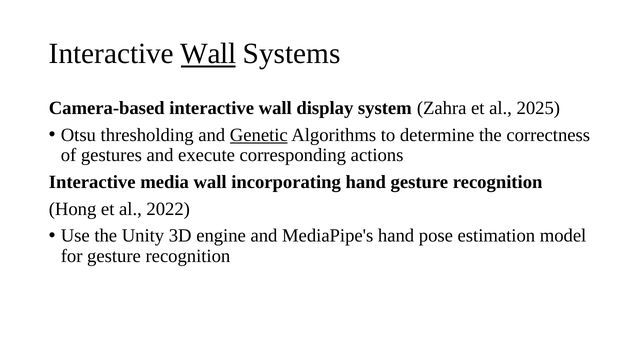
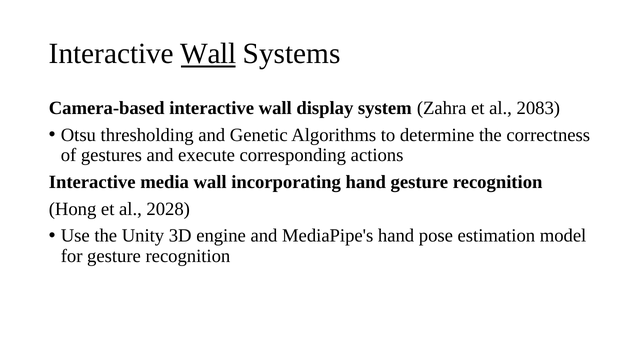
2025: 2025 -> 2083
Genetic underline: present -> none
2022: 2022 -> 2028
